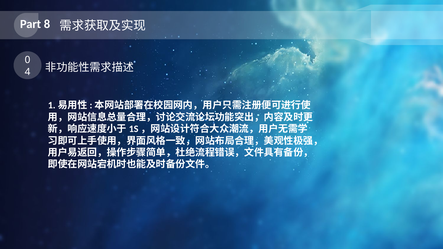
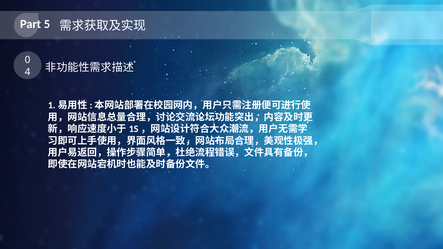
8: 8 -> 5
